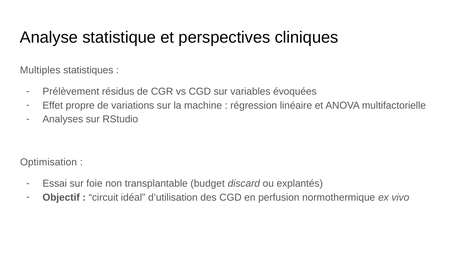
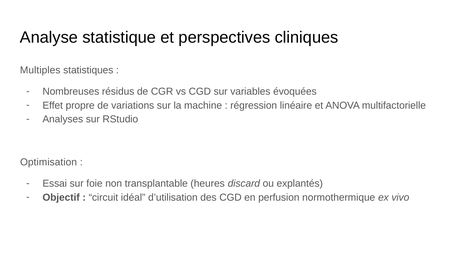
Prélèvement: Prélèvement -> Nombreuses
budget: budget -> heures
